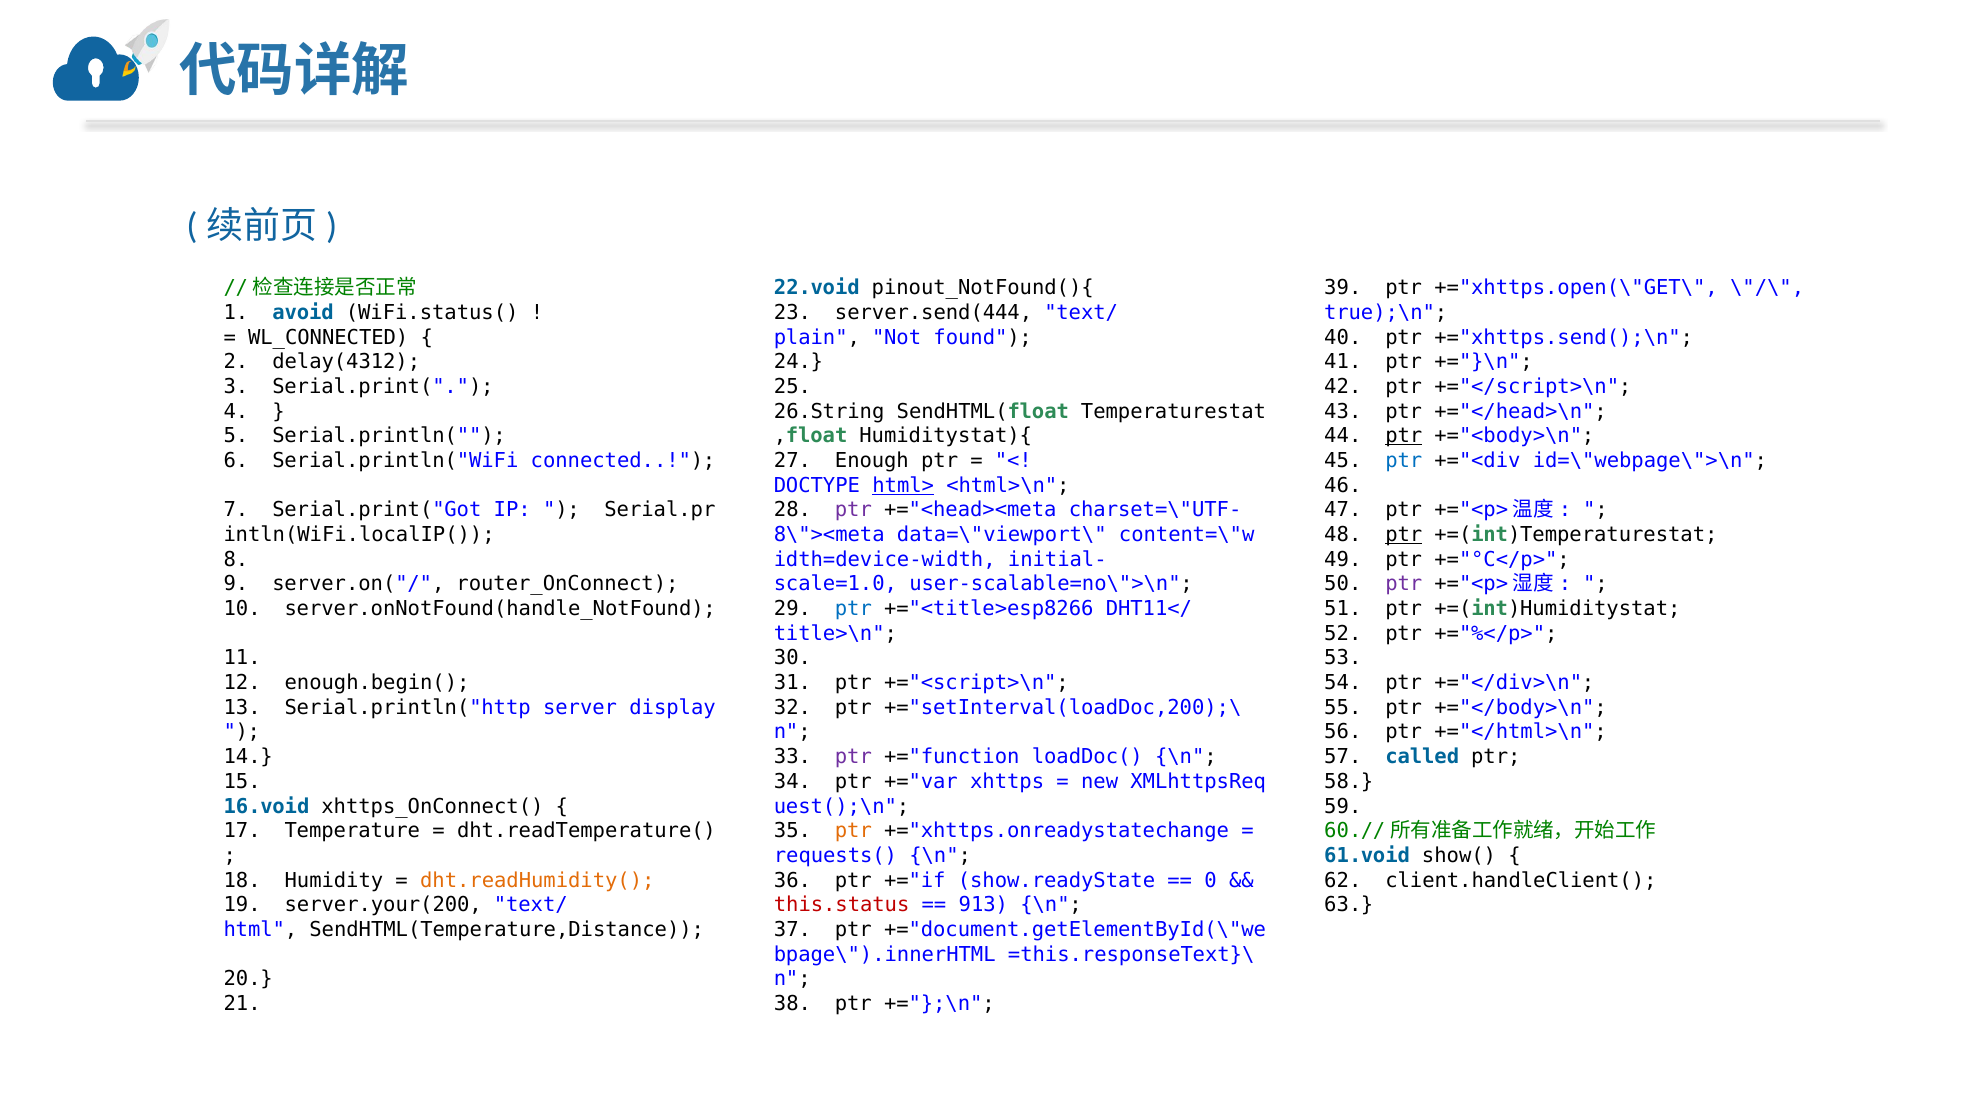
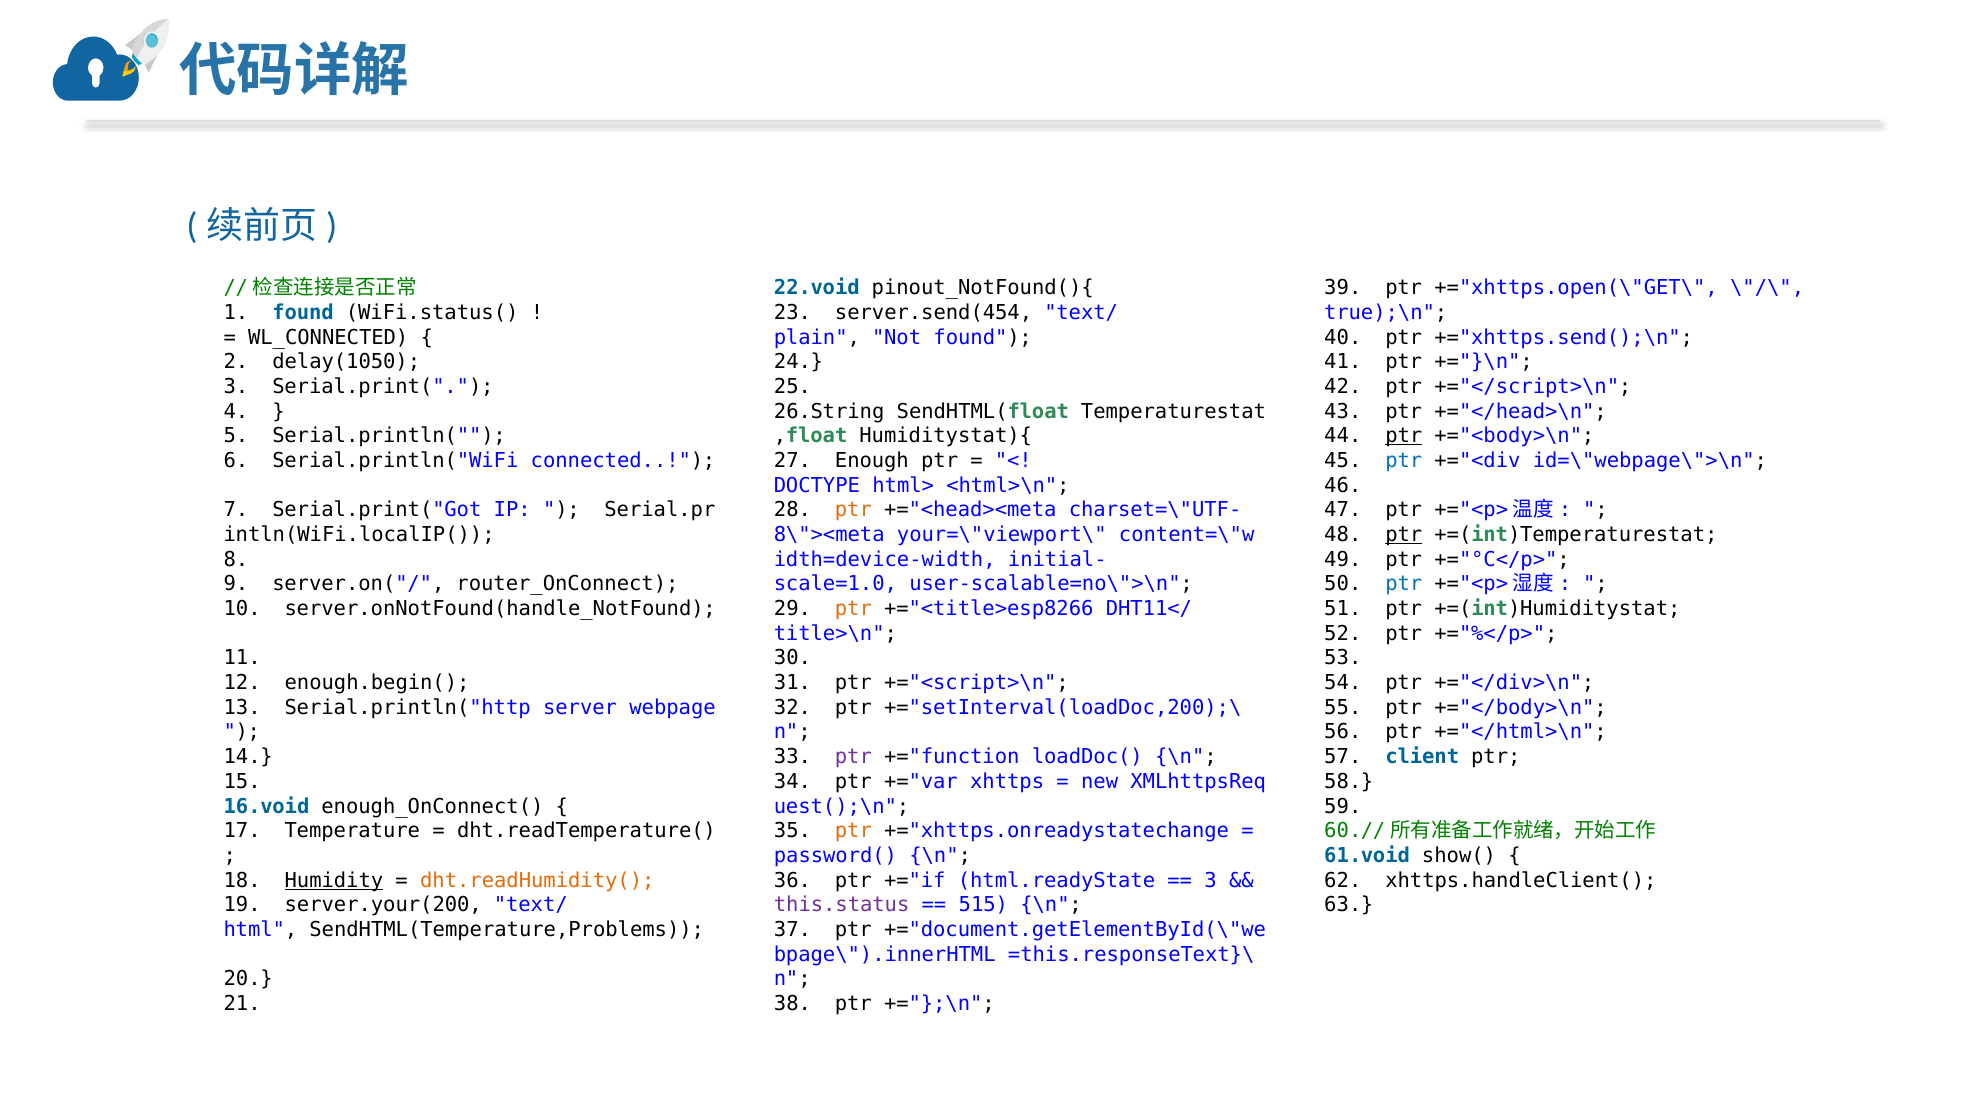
avoid at (303, 313): avoid -> found
server.send(444: server.send(444 -> server.send(454
delay(4312: delay(4312 -> delay(1050
html> underline: present -> none
ptr at (853, 510) colour: purple -> orange
data=\"viewport\: data=\"viewport\ -> your=\"viewport\
ptr at (1404, 584) colour: purple -> blue
ptr at (853, 609) colour: blue -> orange
display: display -> webpage
called: called -> client
xhttps_OnConnect(: xhttps_OnConnect( -> enough_OnConnect(
requests(: requests( -> password(
Humidity underline: none -> present
show.readyState: show.readyState -> html.readyState
0 at (1211, 880): 0 -> 3
client.handleClient(: client.handleClient( -> xhttps.handleClient(
this.status colour: red -> purple
913: 913 -> 515
SendHTML(Temperature,Distance: SendHTML(Temperature,Distance -> SendHTML(Temperature,Problems
